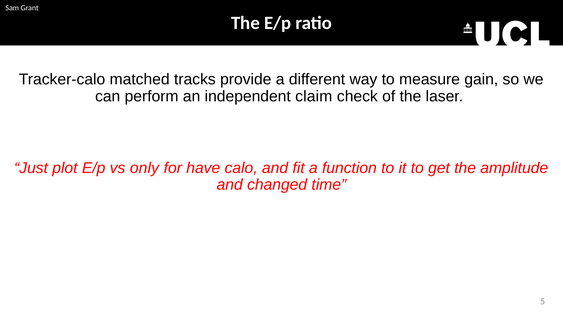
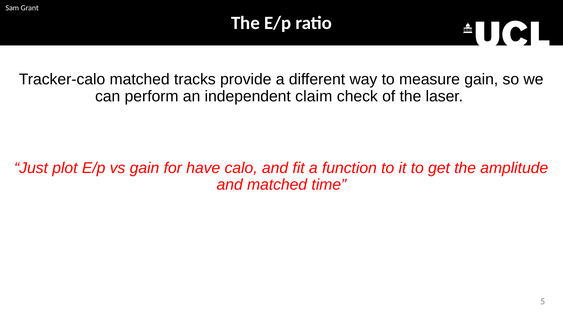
vs only: only -> gain
and changed: changed -> matched
